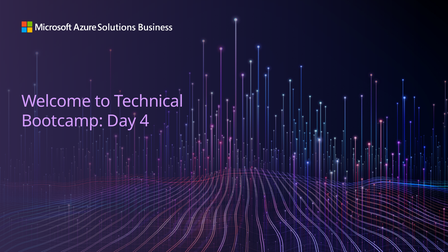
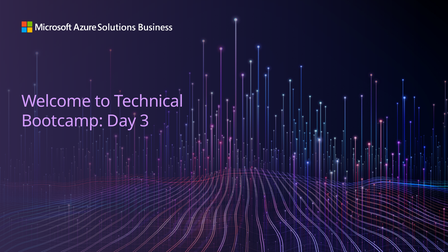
4: 4 -> 3
